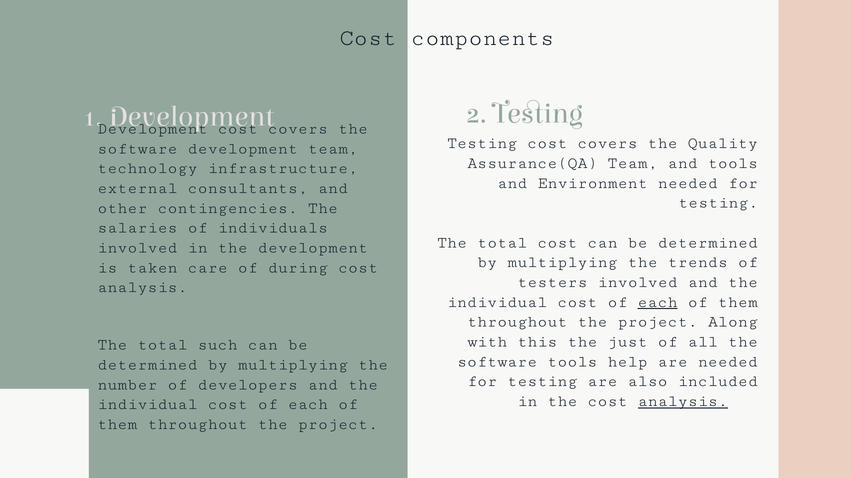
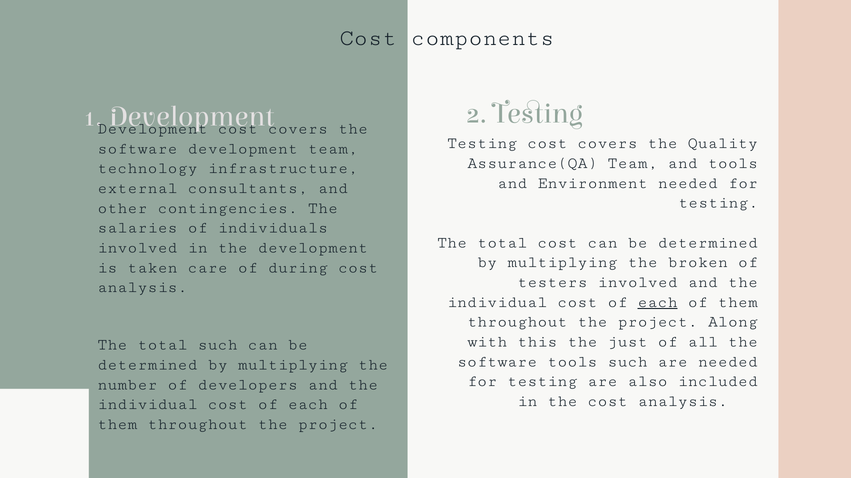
trends: trends -> broken
tools help: help -> such
analysis at (683, 401) underline: present -> none
